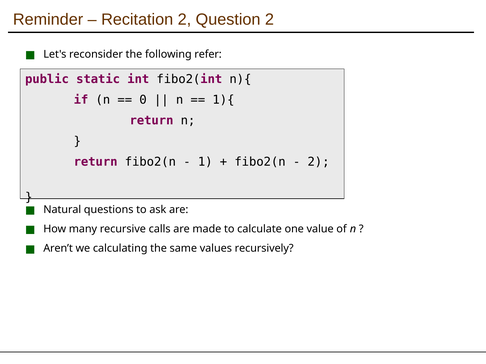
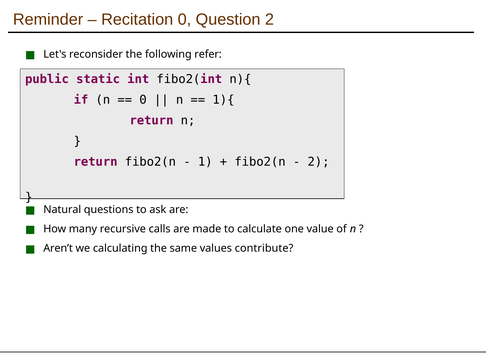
Recitation 2: 2 -> 0
recursively: recursively -> contribute
